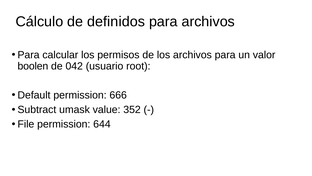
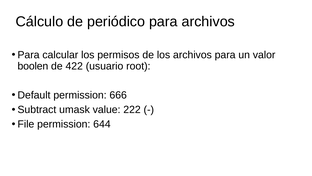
definidos: definidos -> periódico
042: 042 -> 422
352: 352 -> 222
